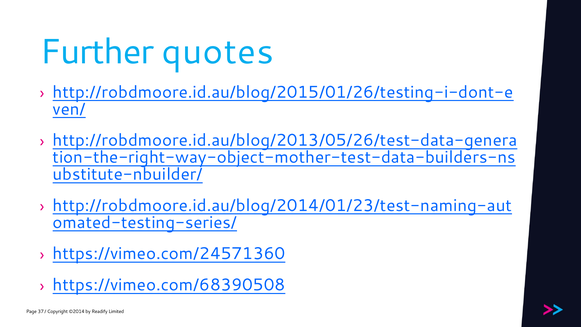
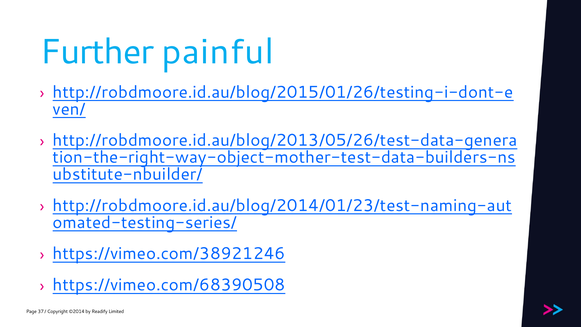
quotes: quotes -> painful
https://vimeo.com/24571360: https://vimeo.com/24571360 -> https://vimeo.com/38921246
